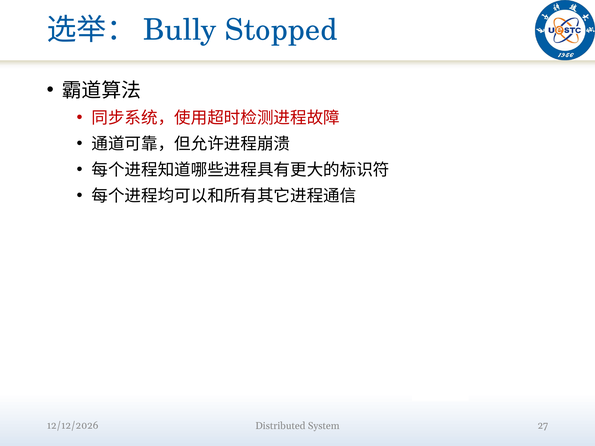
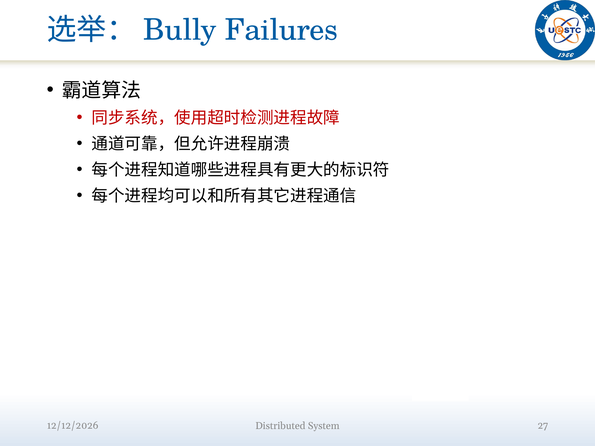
Stopped: Stopped -> Failures
